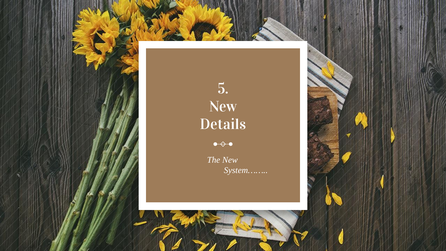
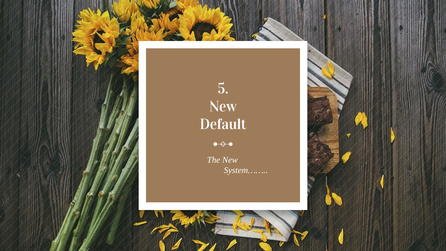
Details: Details -> Default
